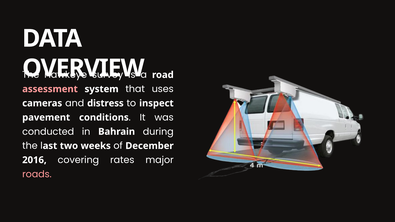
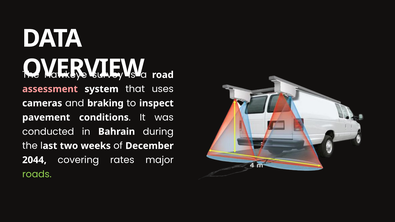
distress: distress -> braking
2016: 2016 -> 2044
roads colour: pink -> light green
